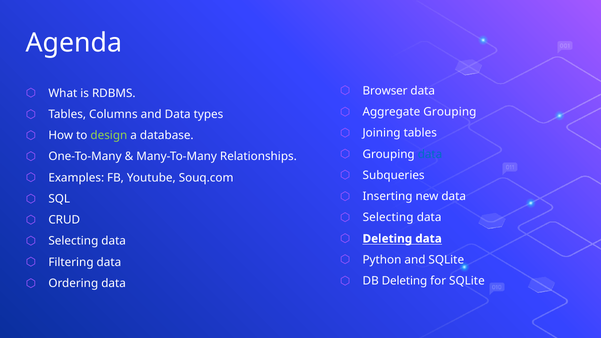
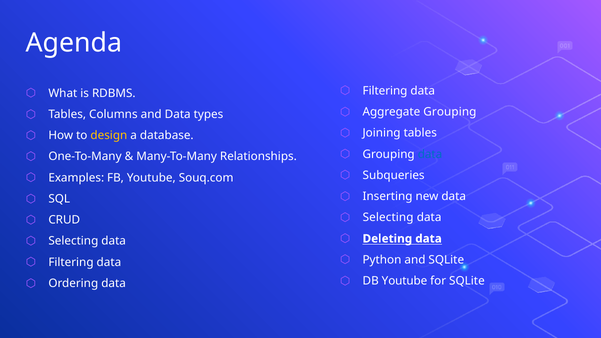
Browser at (385, 91): Browser -> Filtering
design colour: light green -> yellow
DB Deleting: Deleting -> Youtube
